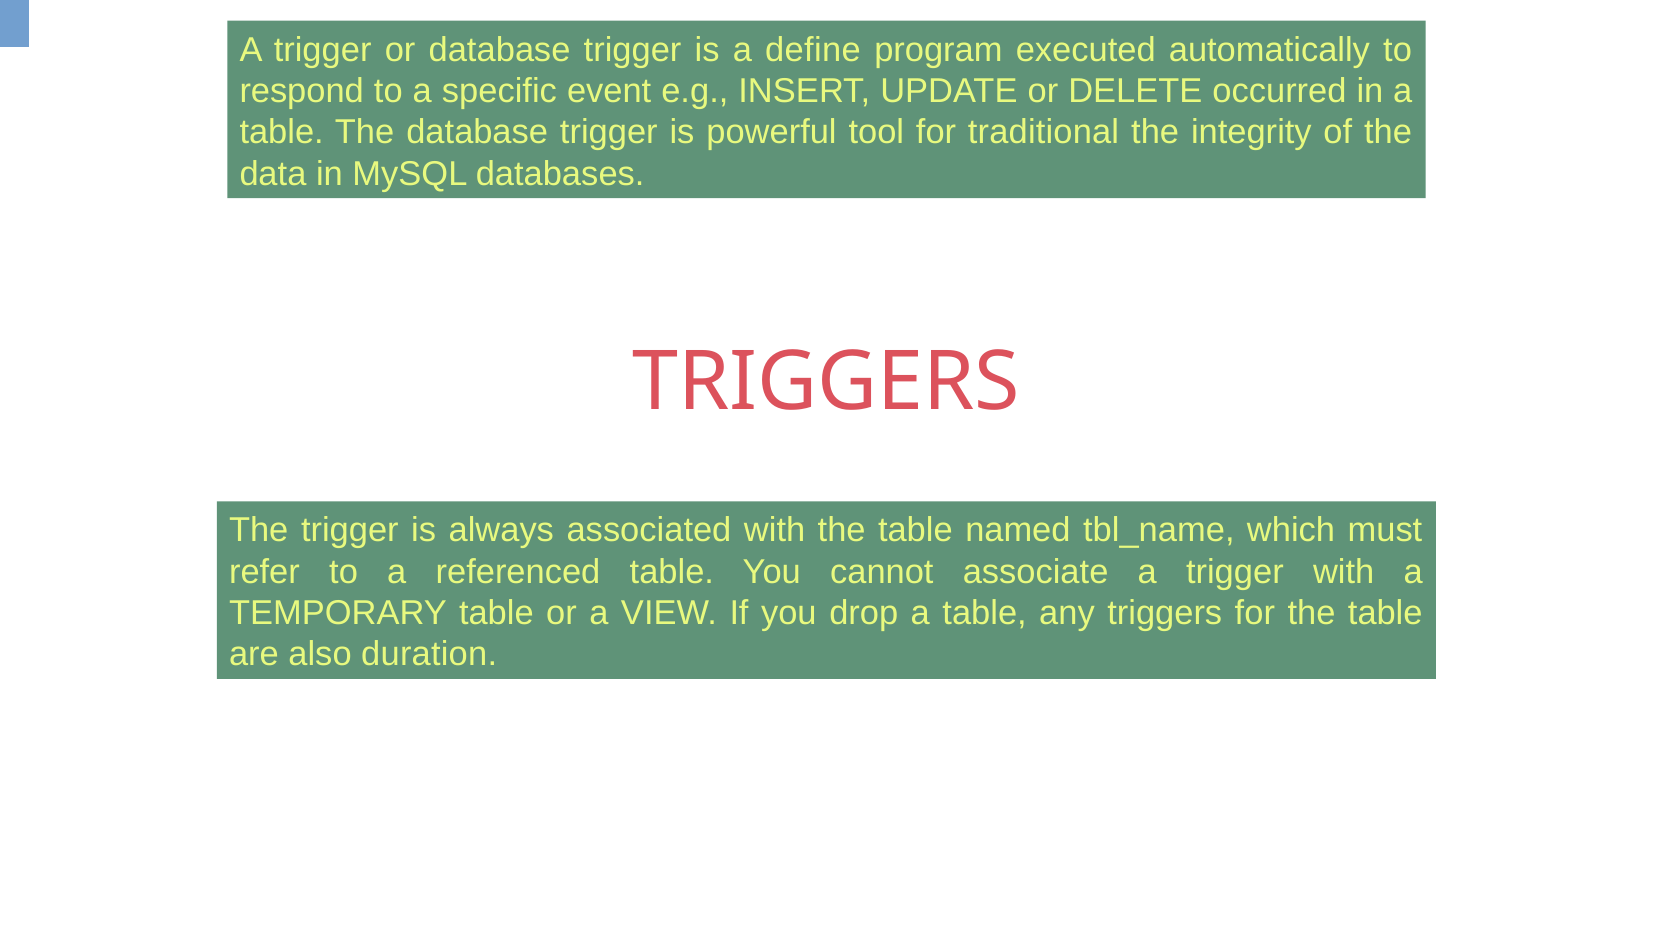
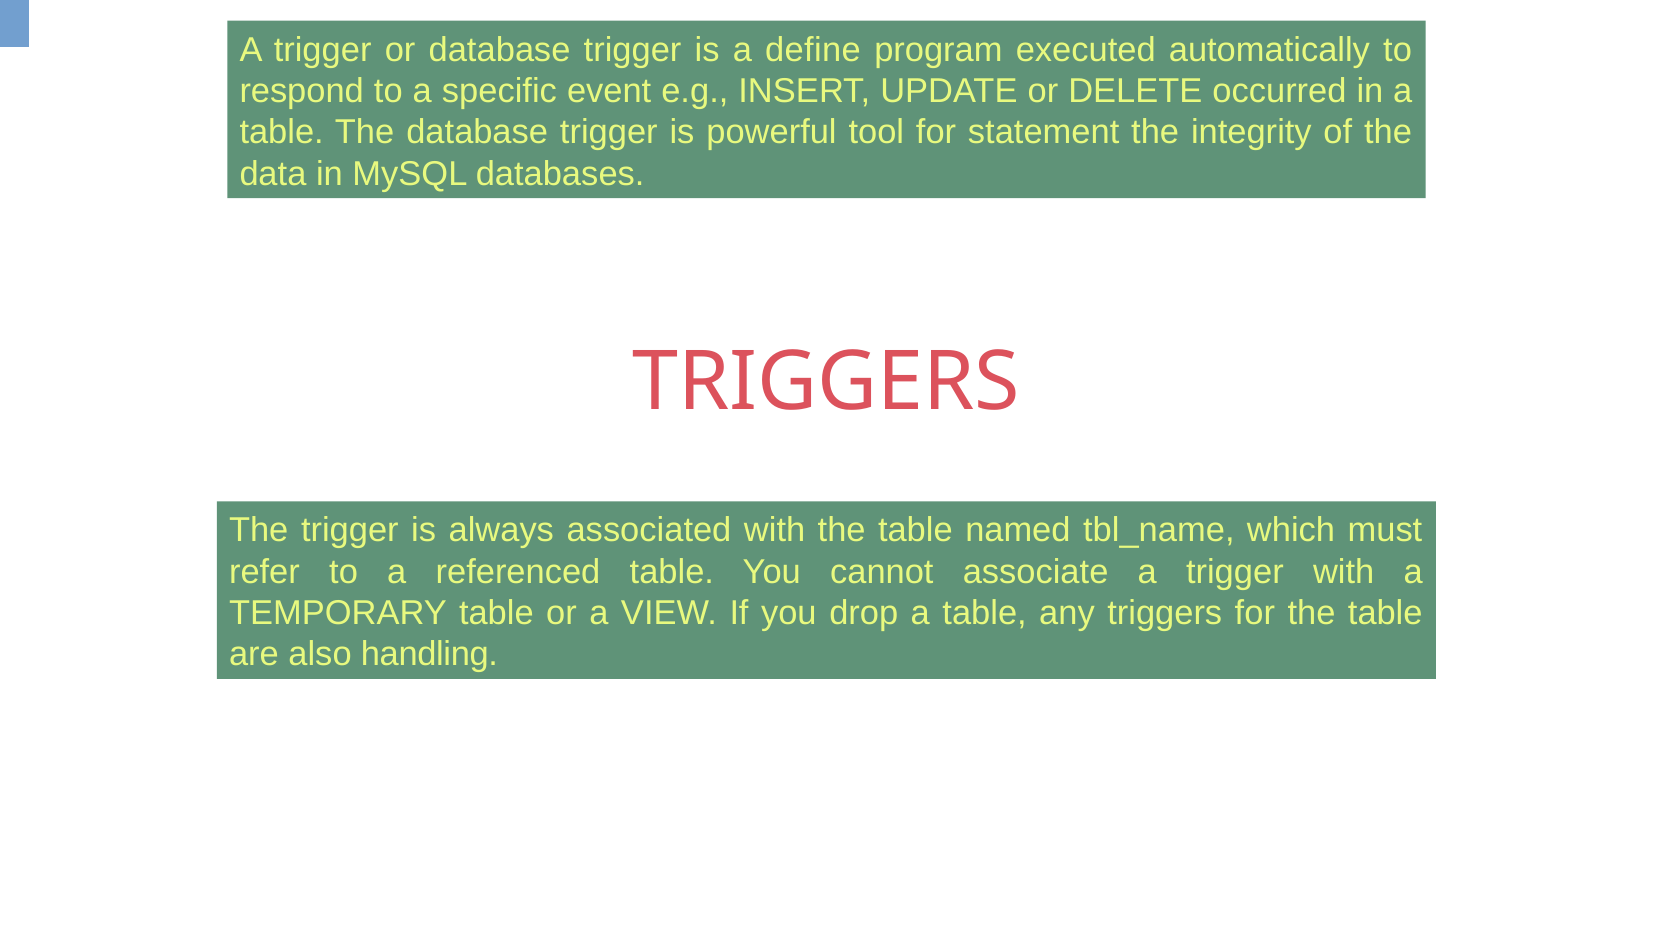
traditional: traditional -> statement
duration: duration -> handling
